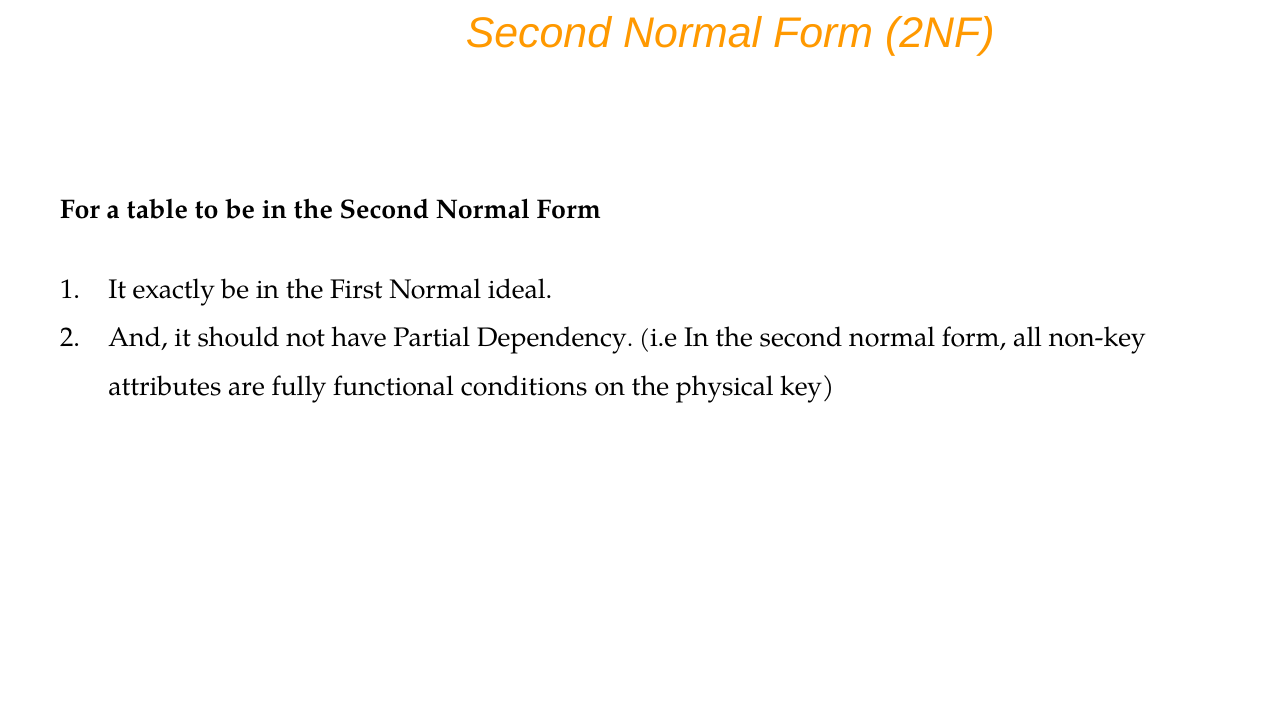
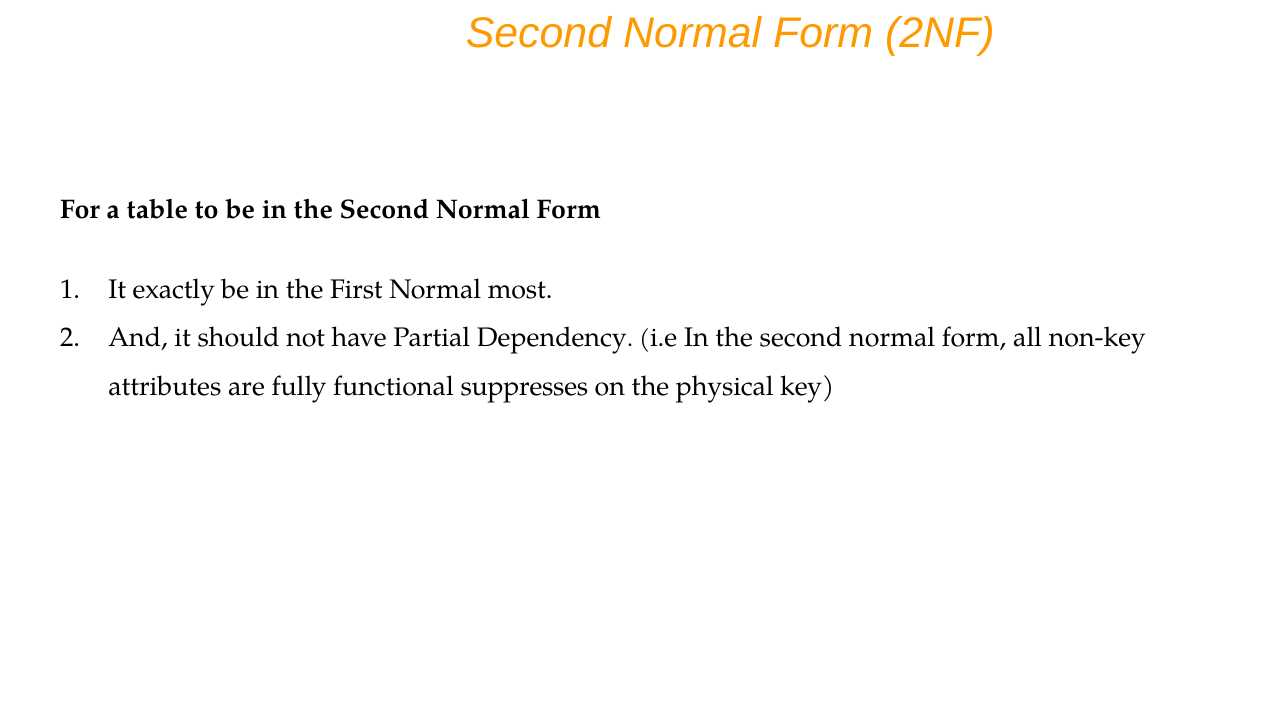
ideal: ideal -> most
conditions: conditions -> suppresses
